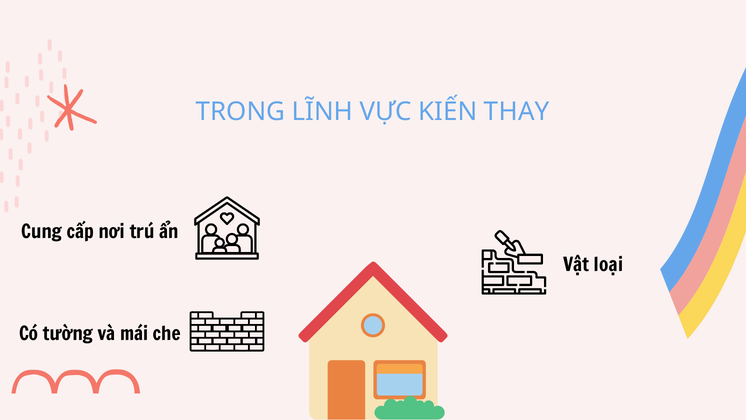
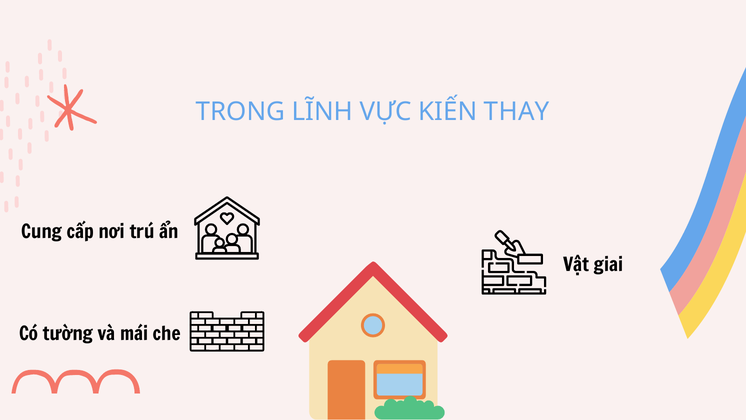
loại: loại -> giai
